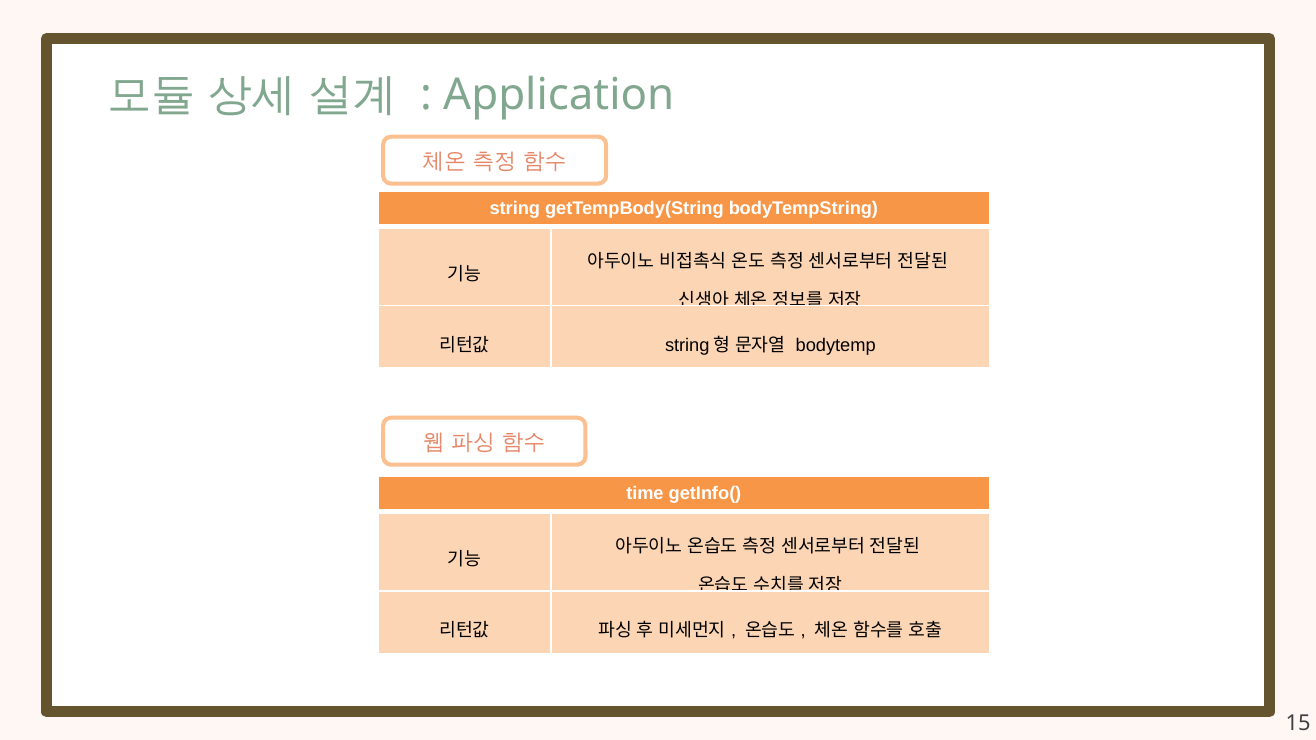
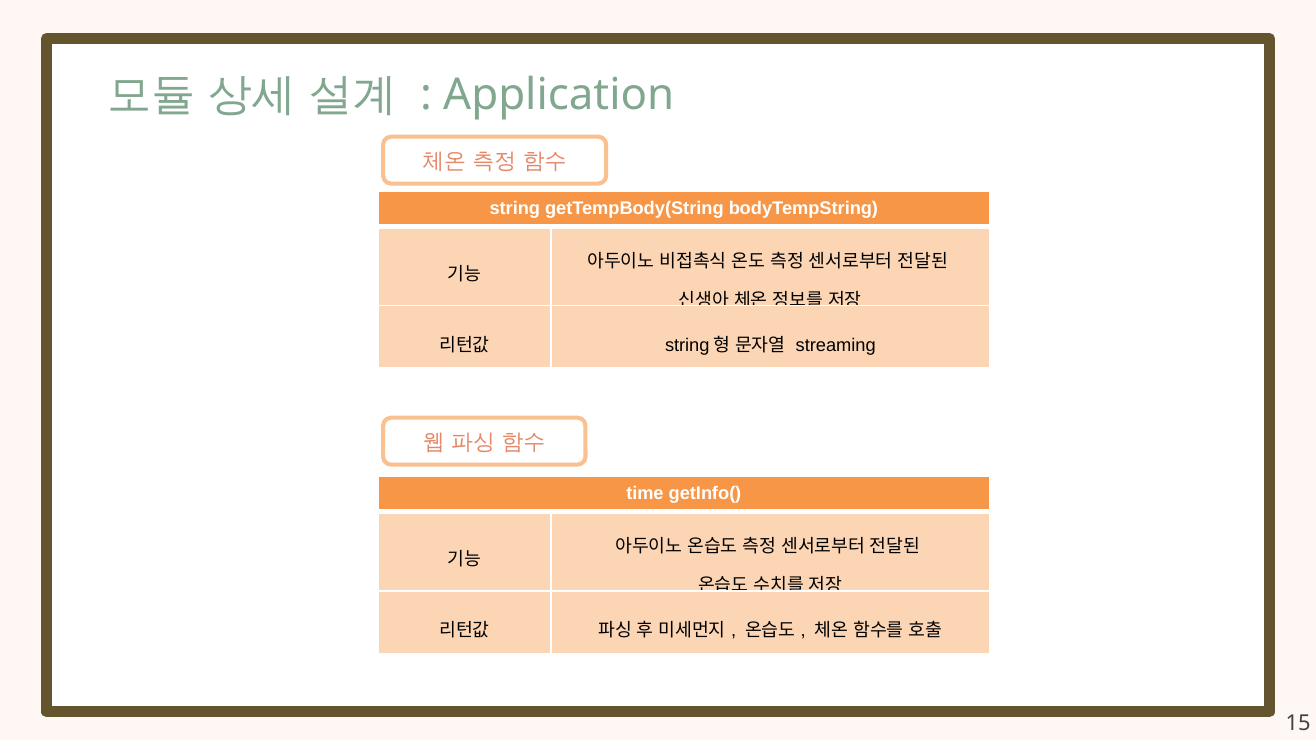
bodytemp: bodytemp -> streaming
